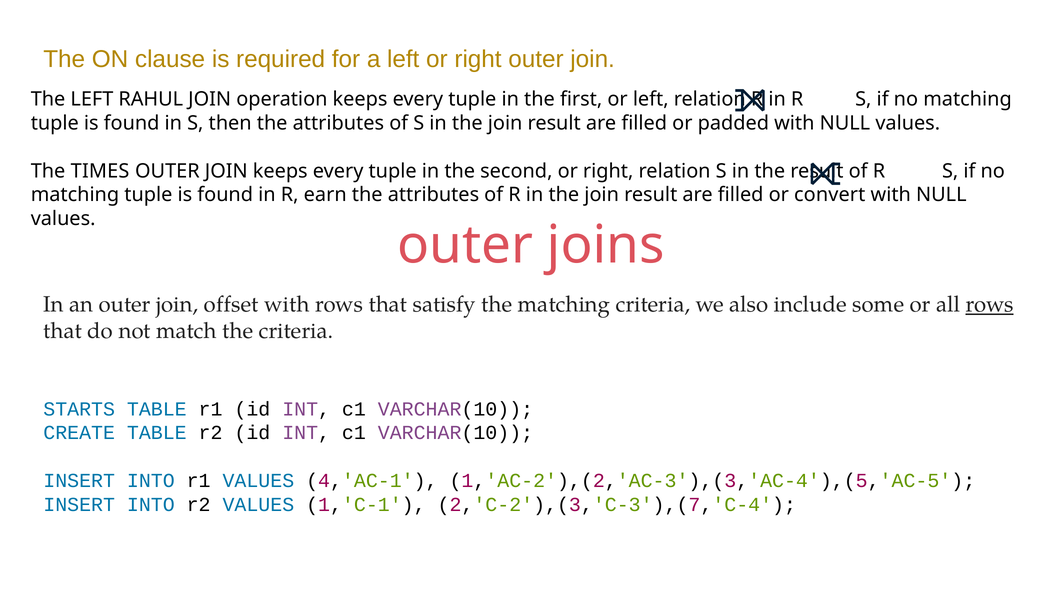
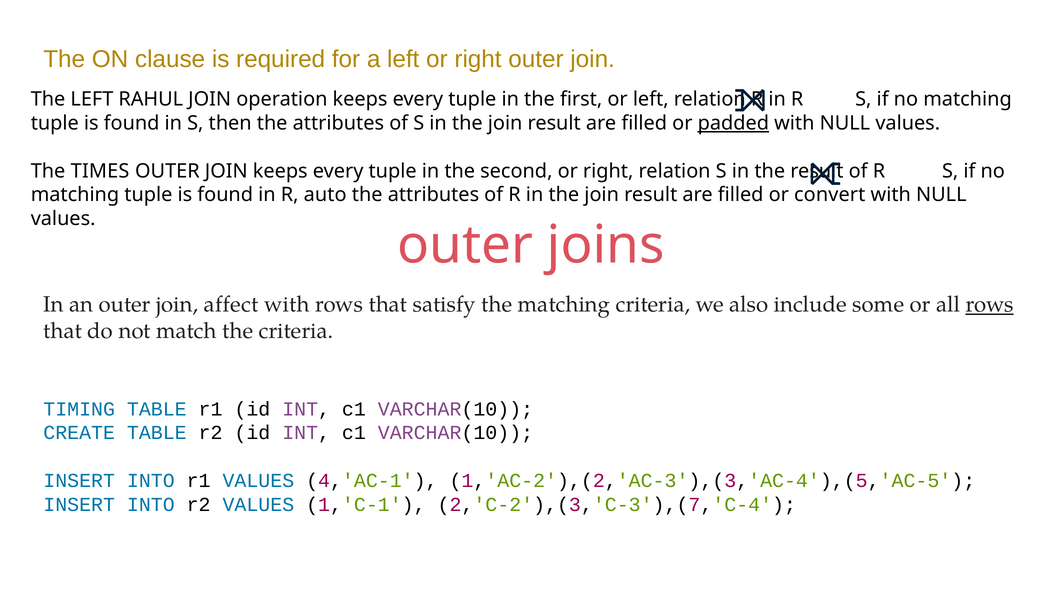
padded underline: none -> present
earn: earn -> auto
offset: offset -> affect
STARTS: STARTS -> TIMING
